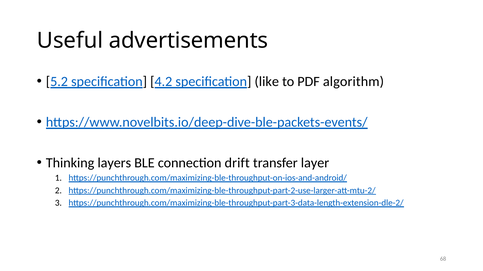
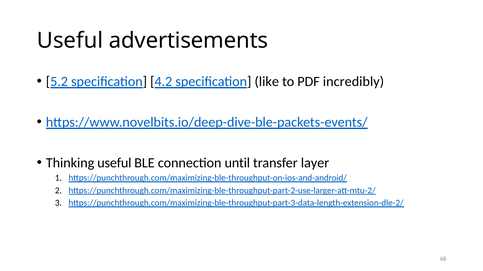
algorithm: algorithm -> incredibly
Thinking layers: layers -> useful
drift: drift -> until
